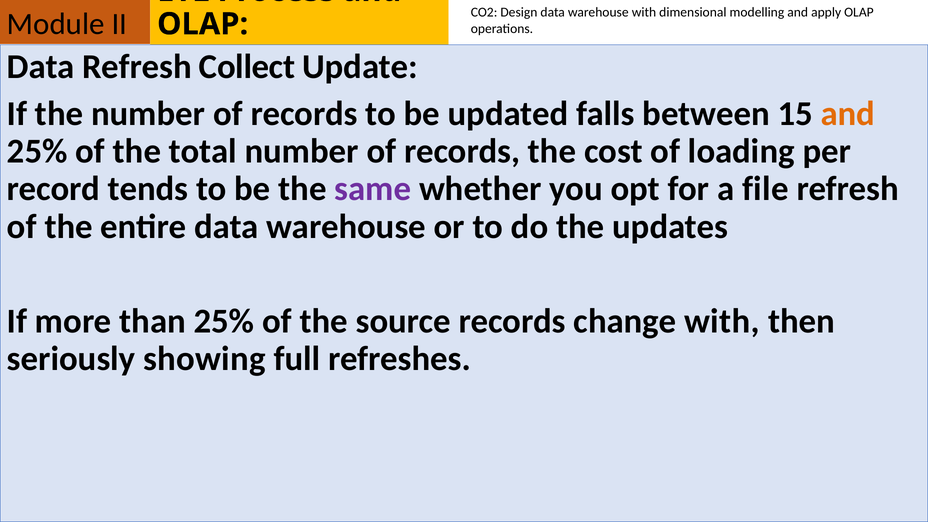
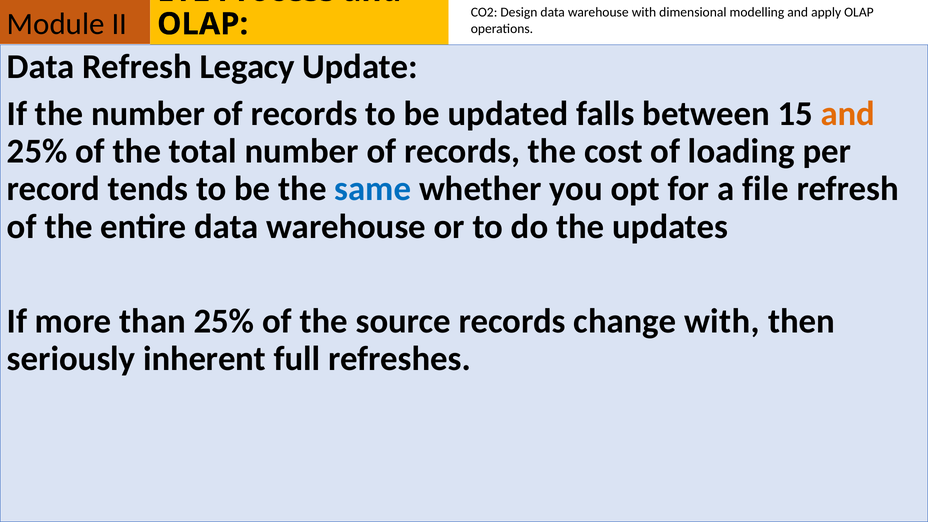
Collect: Collect -> Legacy
same colour: purple -> blue
showing: showing -> inherent
